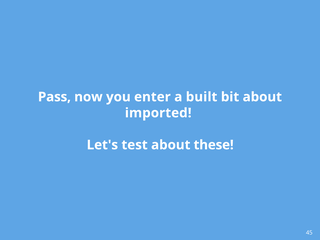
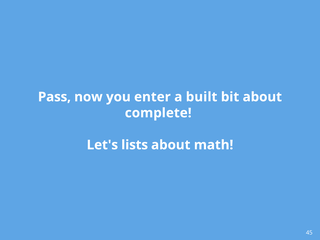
imported: imported -> complete
test: test -> lists
these: these -> math
